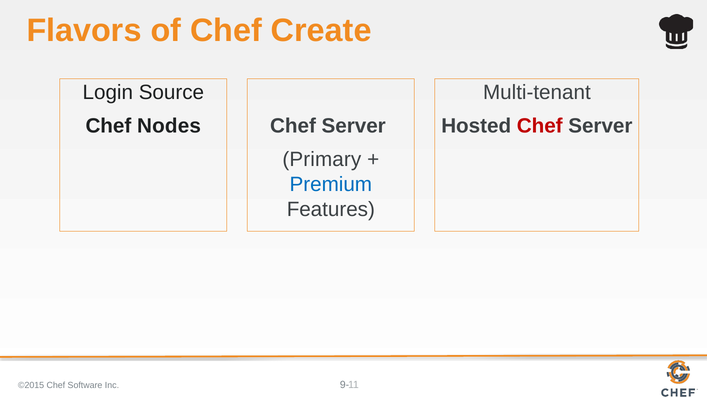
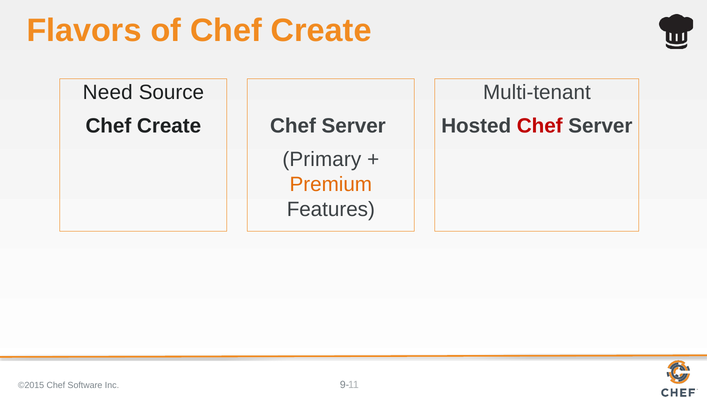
Login: Login -> Need
Nodes at (169, 126): Nodes -> Create
Premium colour: blue -> orange
